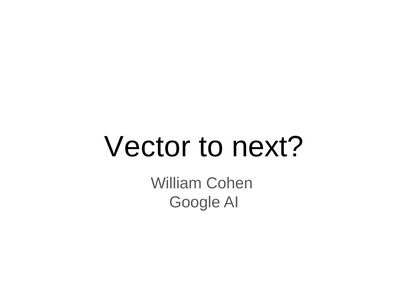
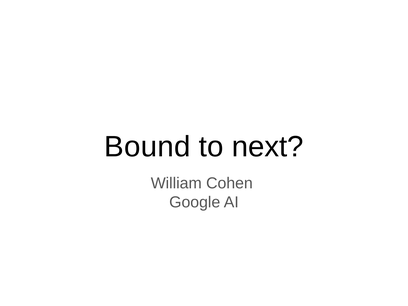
Vector: Vector -> Bound
